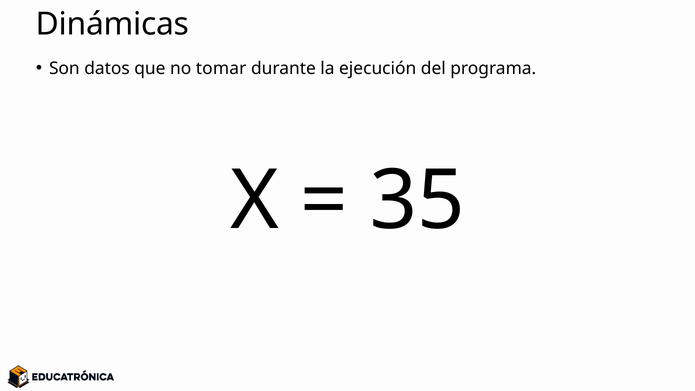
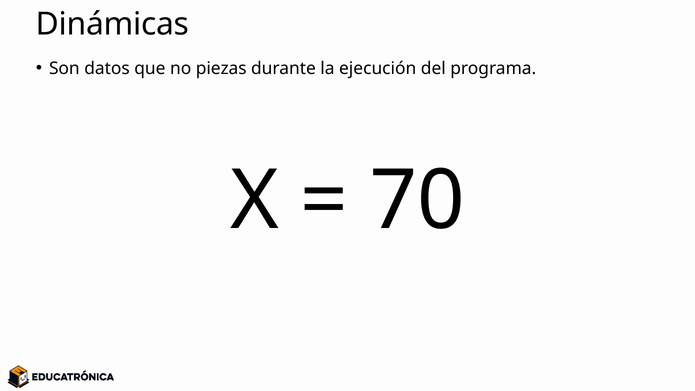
tomar: tomar -> piezas
35: 35 -> 70
